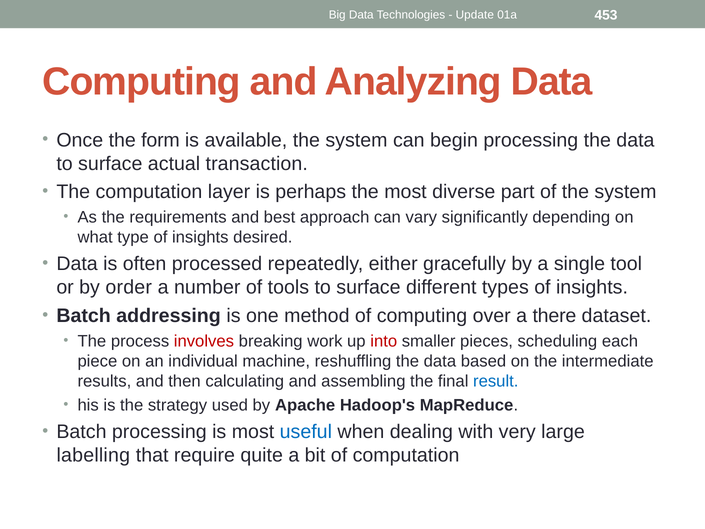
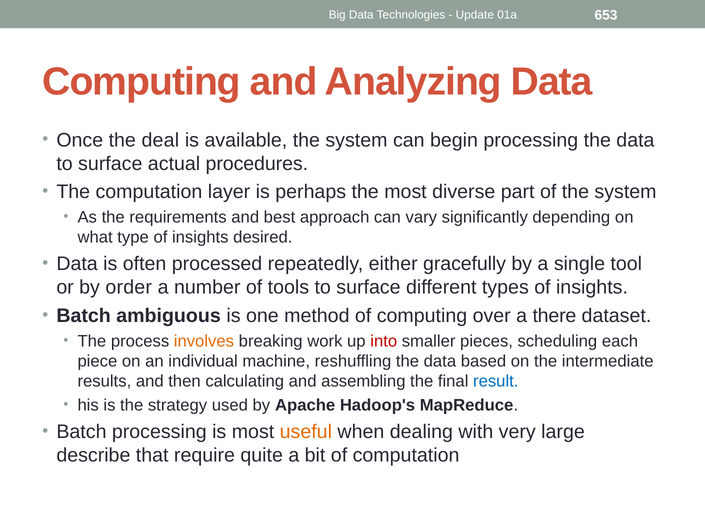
453: 453 -> 653
form: form -> deal
transaction: transaction -> procedures
addressing: addressing -> ambiguous
involves colour: red -> orange
useful colour: blue -> orange
labelling: labelling -> describe
